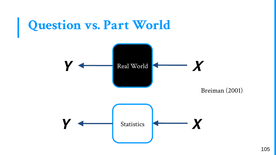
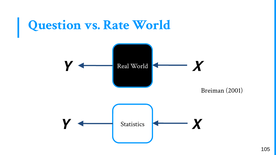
Part: Part -> Rate
